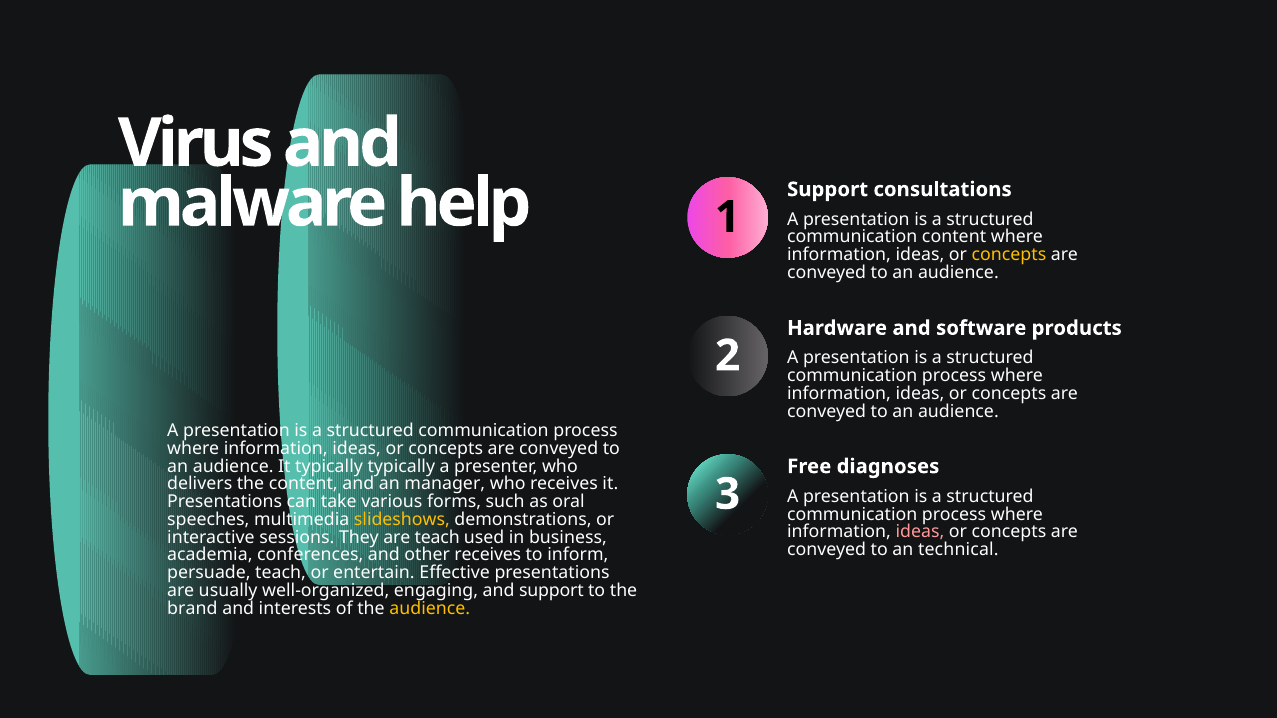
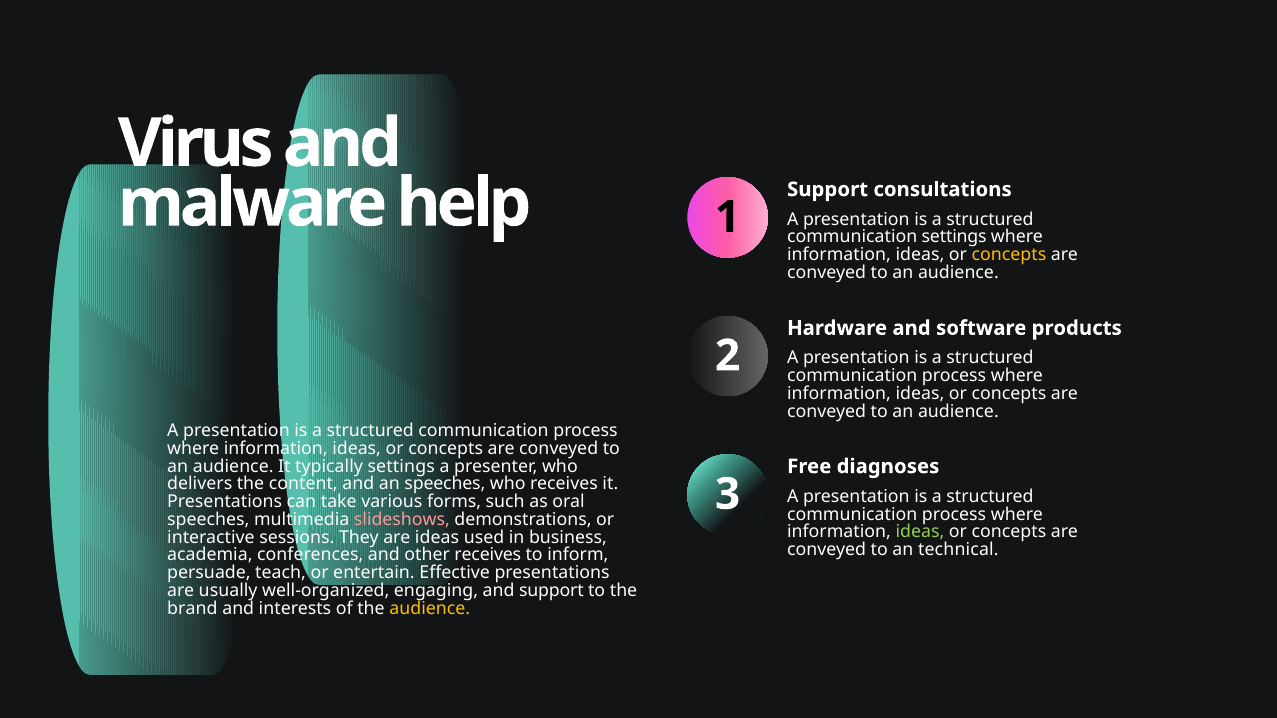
communication content: content -> settings
typically typically: typically -> settings
an manager: manager -> speeches
slideshows colour: yellow -> pink
ideas at (920, 532) colour: pink -> light green
are teach: teach -> ideas
